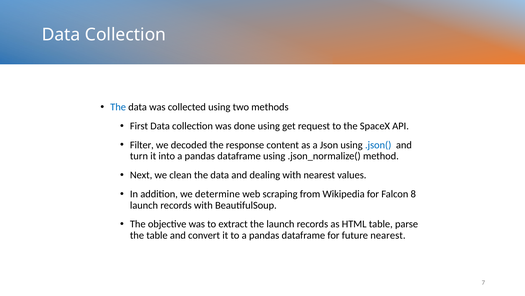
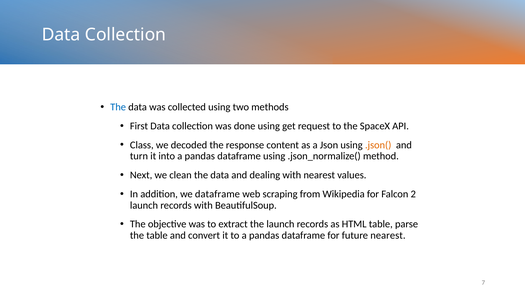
Filter: Filter -> Class
.json( colour: blue -> orange
we determine: determine -> dataframe
8: 8 -> 2
